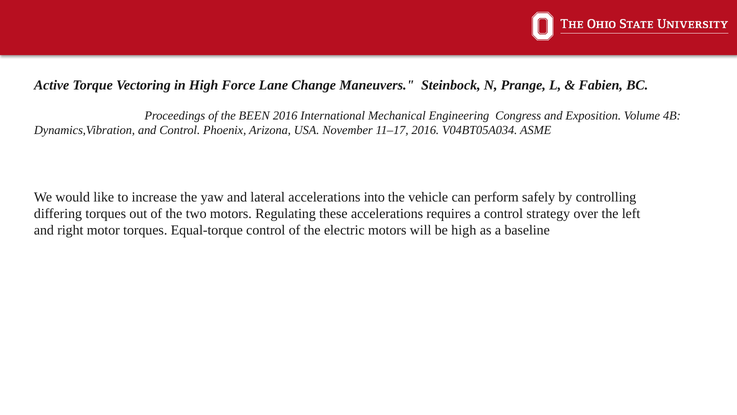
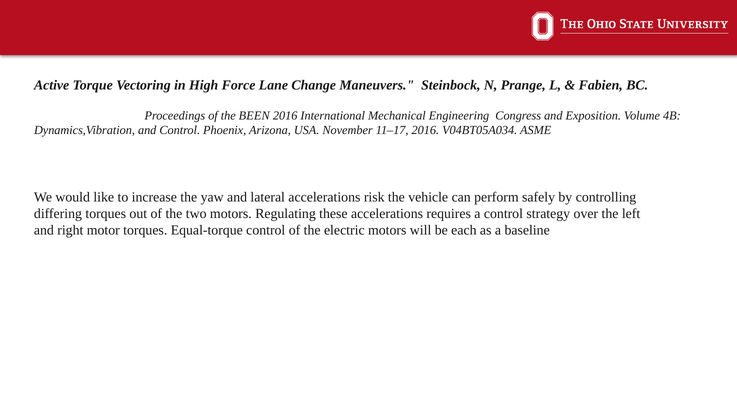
into: into -> risk
be high: high -> each
